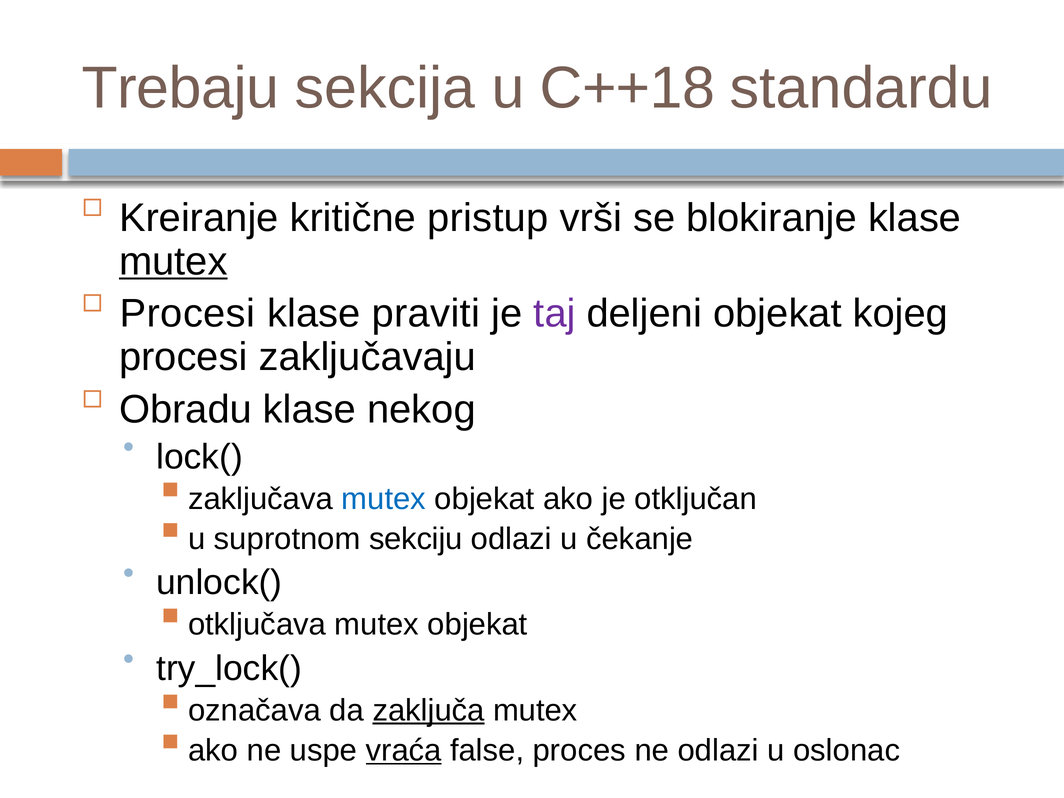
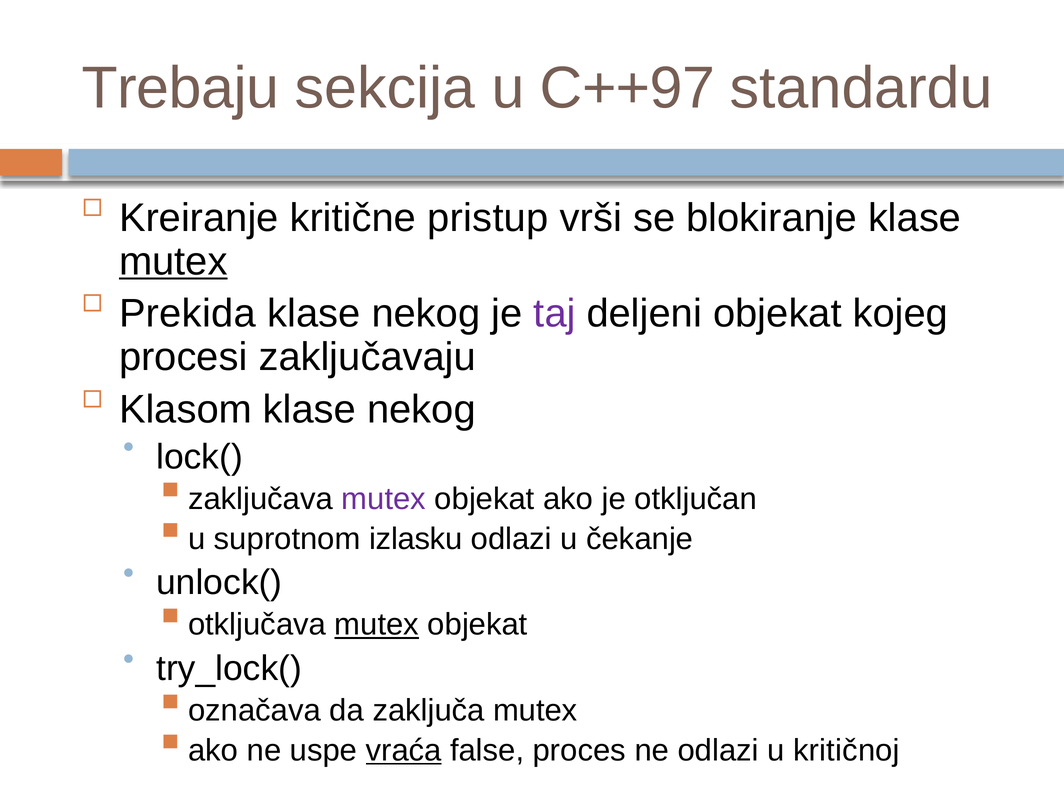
C++18: C++18 -> C++97
Procesi at (187, 314): Procesi -> Prekida
praviti at (426, 314): praviti -> nekog
Obradu: Obradu -> Klasom
mutex at (384, 499) colour: blue -> purple
sekciju: sekciju -> izlasku
mutex at (377, 625) underline: none -> present
zaključa underline: present -> none
oslonac: oslonac -> kritičnoj
